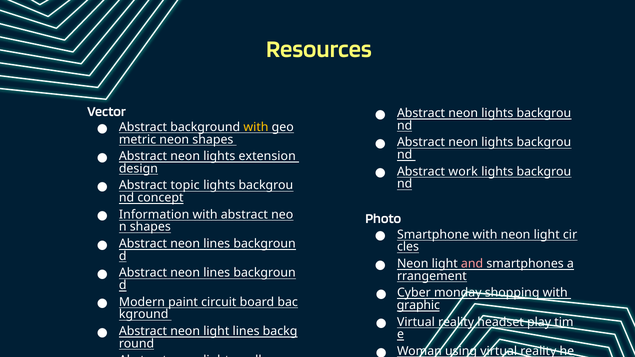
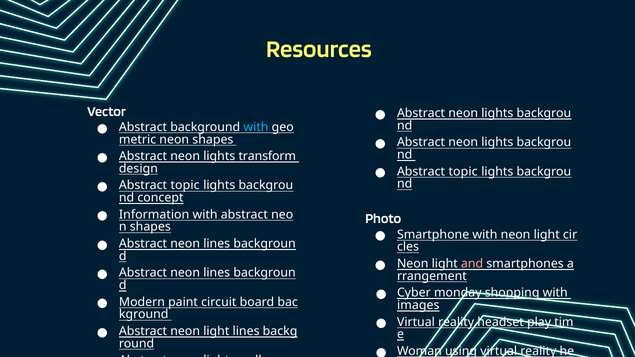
with at (256, 127) colour: yellow -> light blue
extension: extension -> transform
work at (463, 172): work -> topic
graphic: graphic -> images
